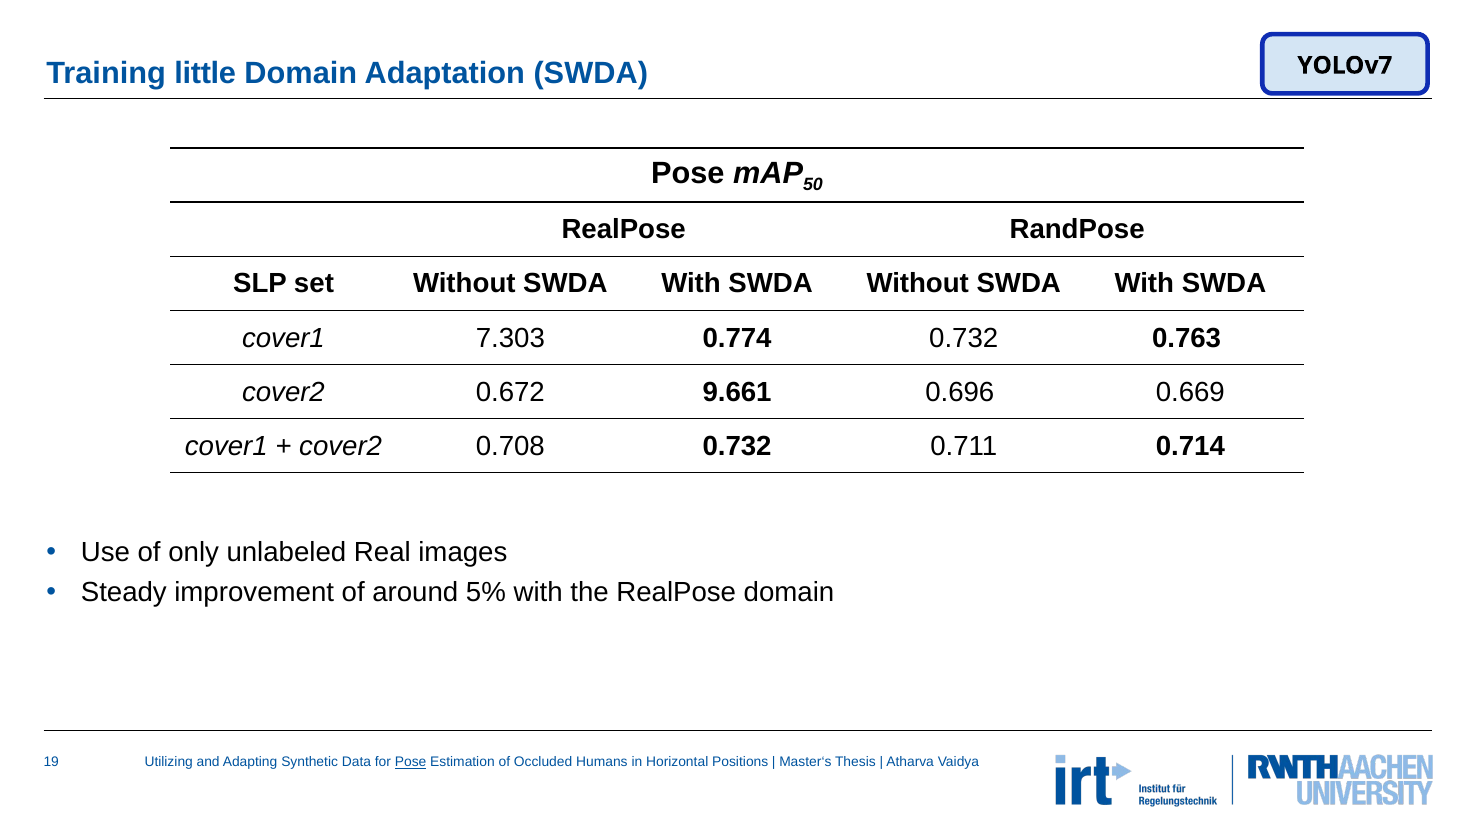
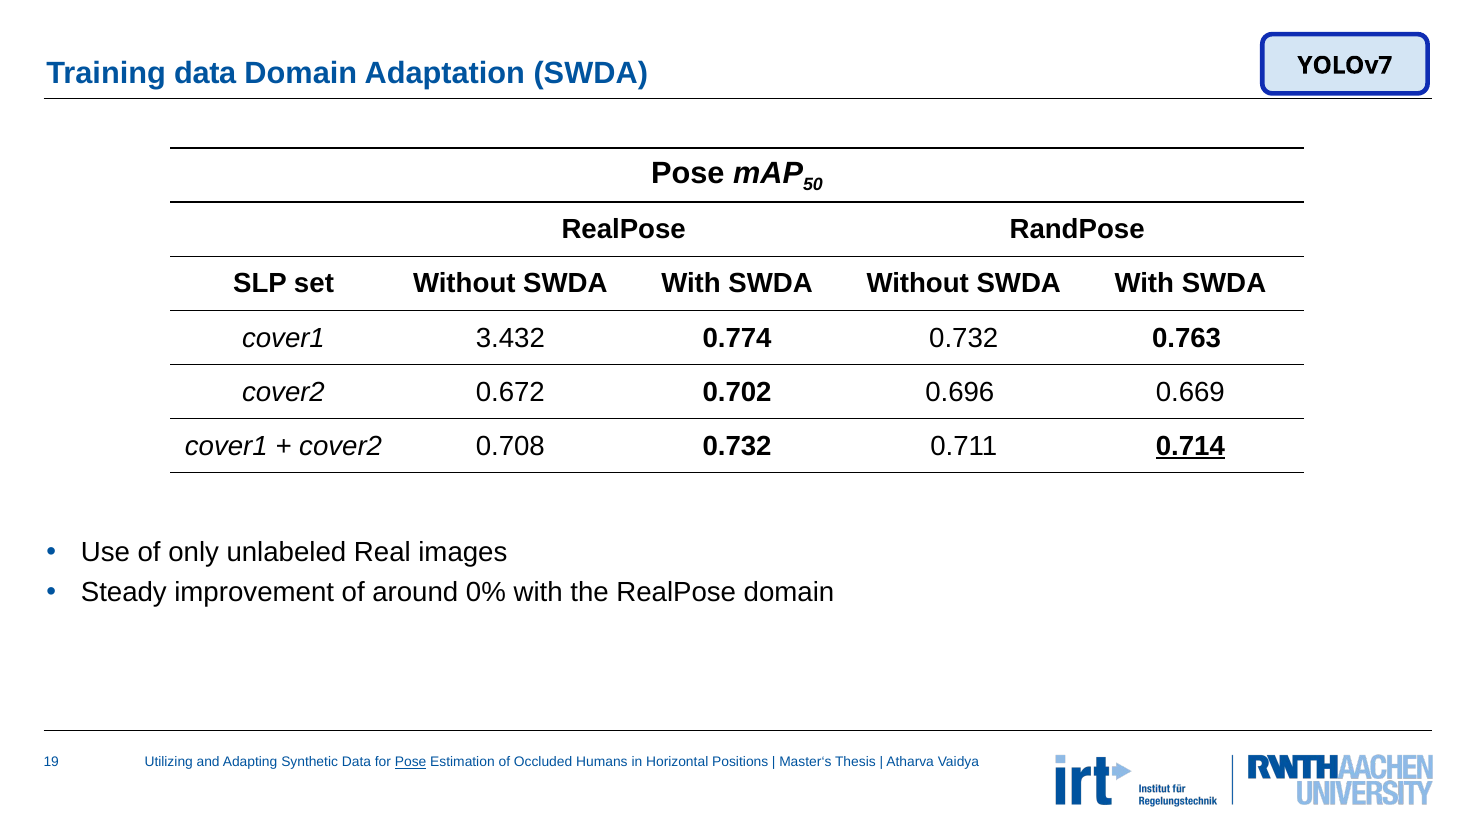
Training little: little -> data
7.303: 7.303 -> 3.432
9.661: 9.661 -> 0.702
0.714 underline: none -> present
5%: 5% -> 0%
